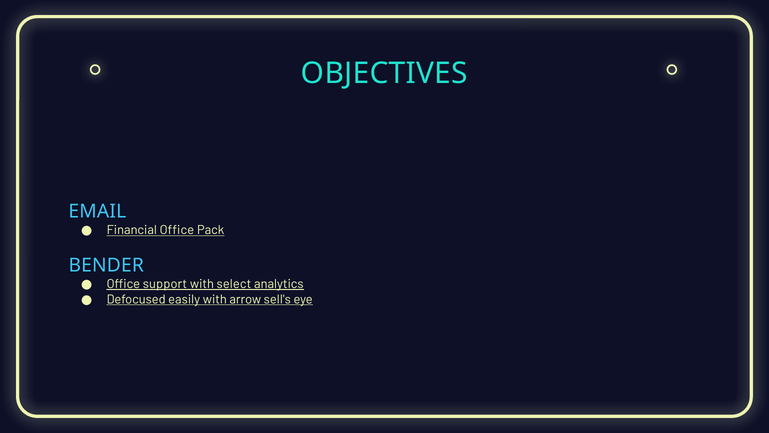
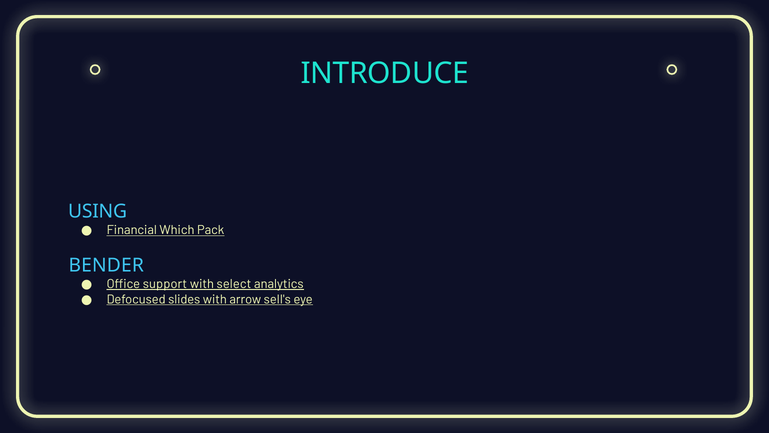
OBJECTIVES: OBJECTIVES -> INTRODUCE
EMAIL: EMAIL -> USING
Financial Office: Office -> Which
easily: easily -> slides
